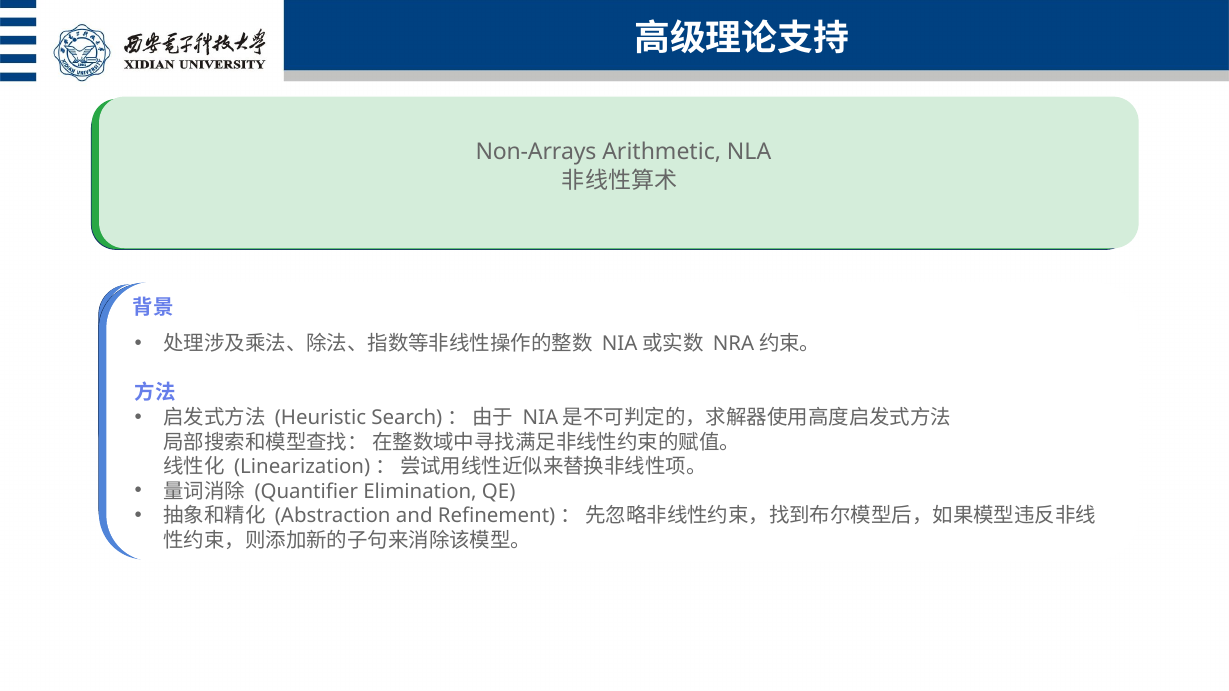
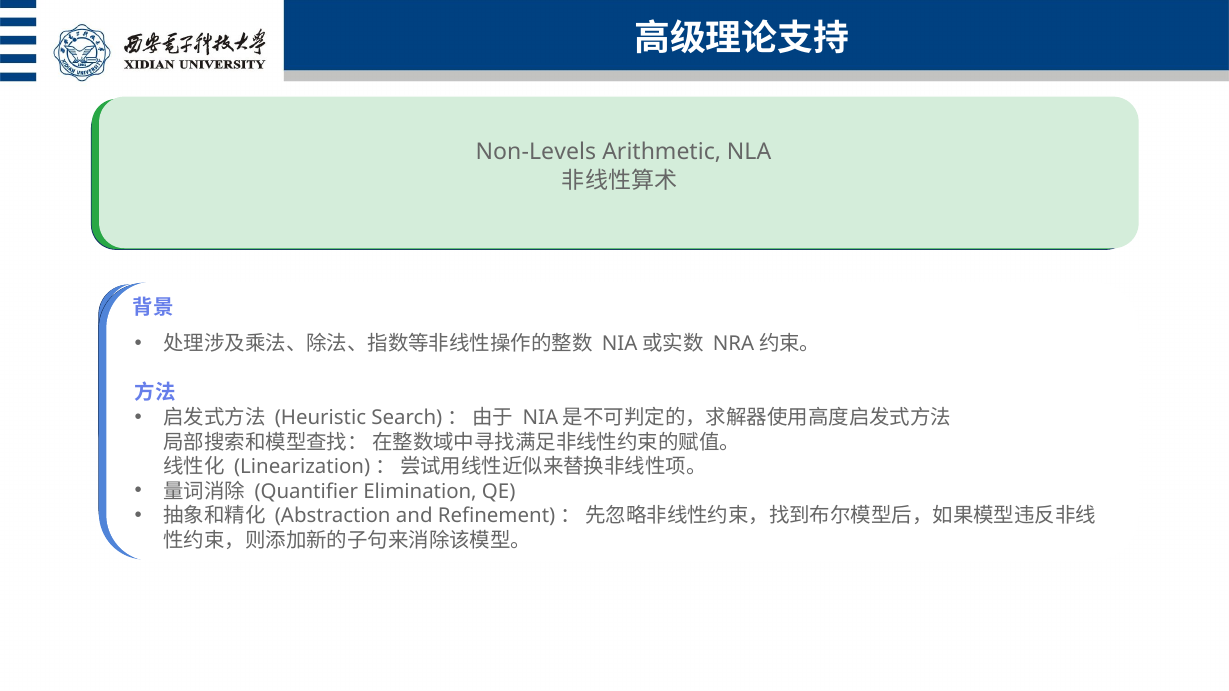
Non-Arrays: Non-Arrays -> Non-Levels
